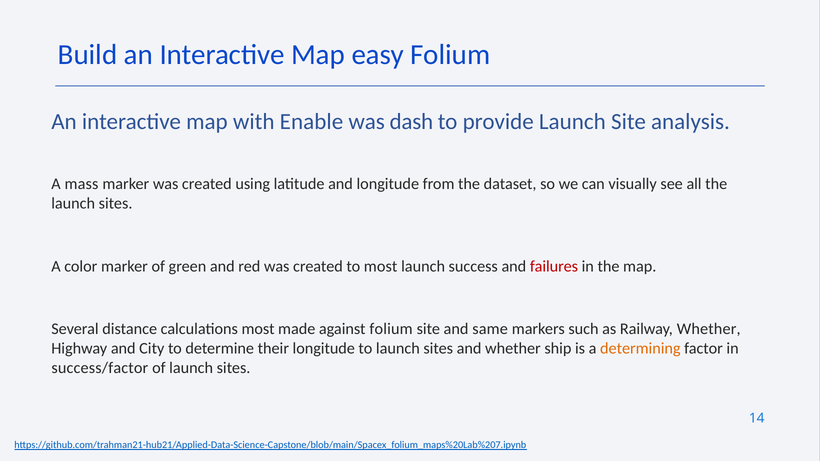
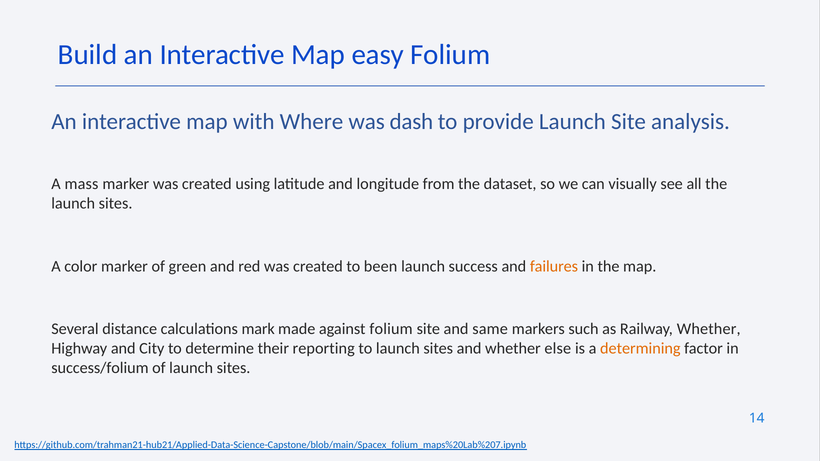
Enable: Enable -> Where
to most: most -> been
failures colour: red -> orange
calculations most: most -> mark
their longitude: longitude -> reporting
ship: ship -> else
success/factor: success/factor -> success/folium
